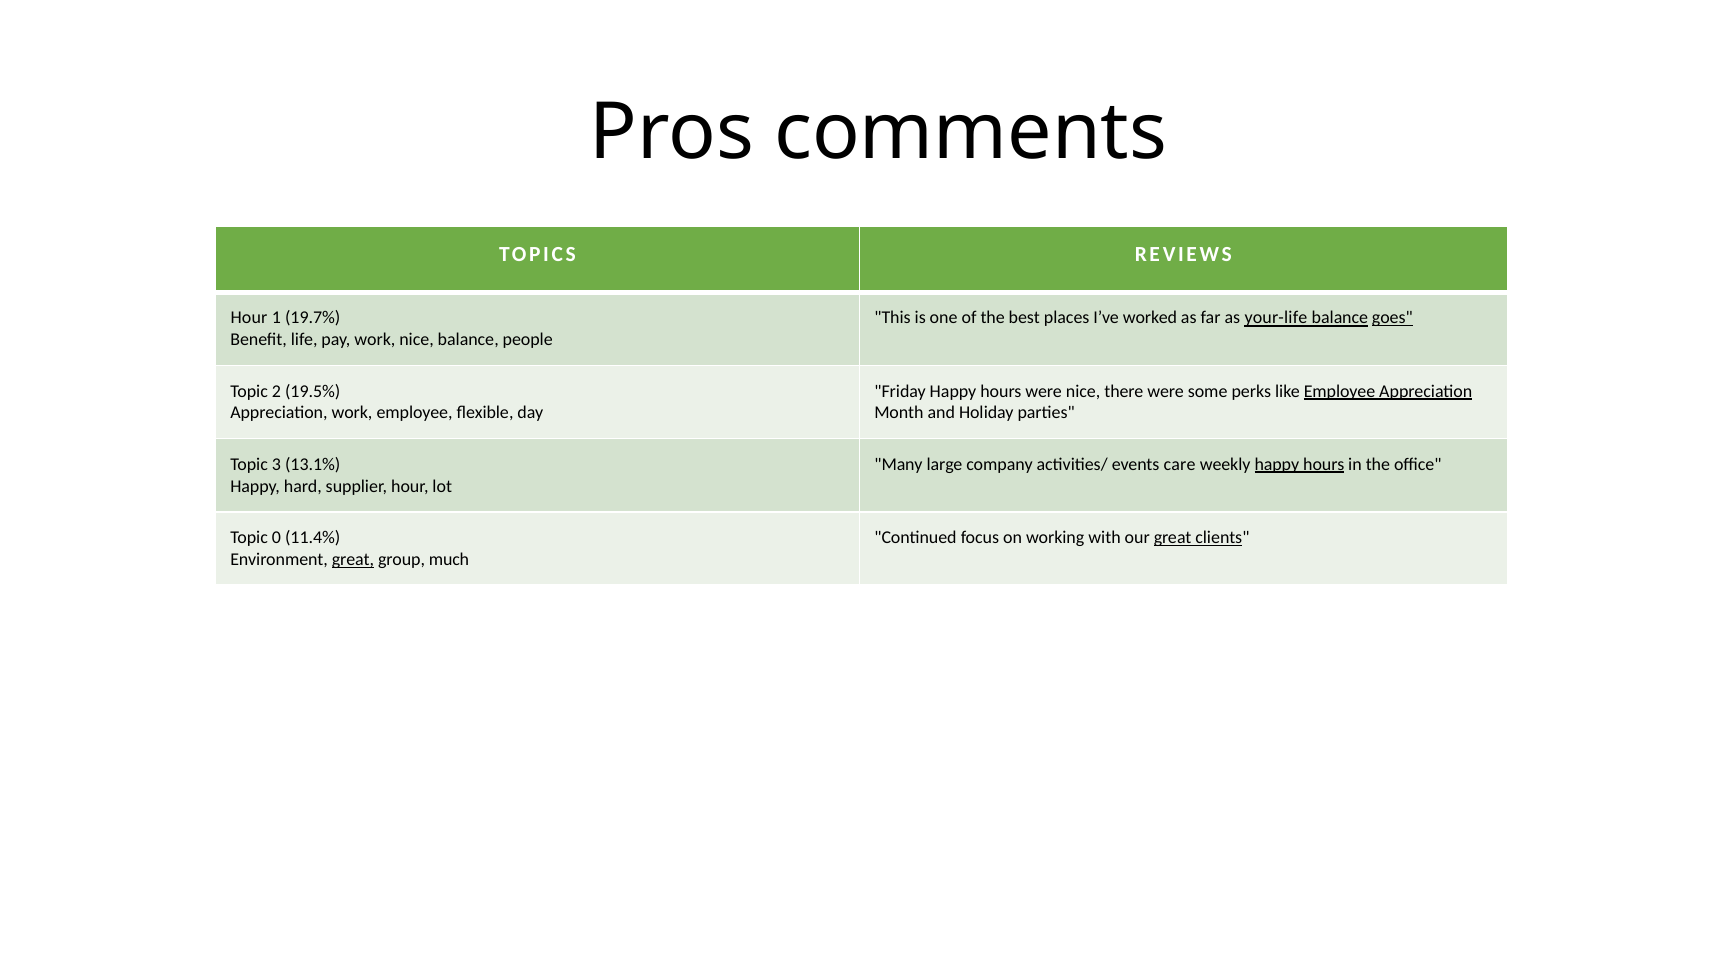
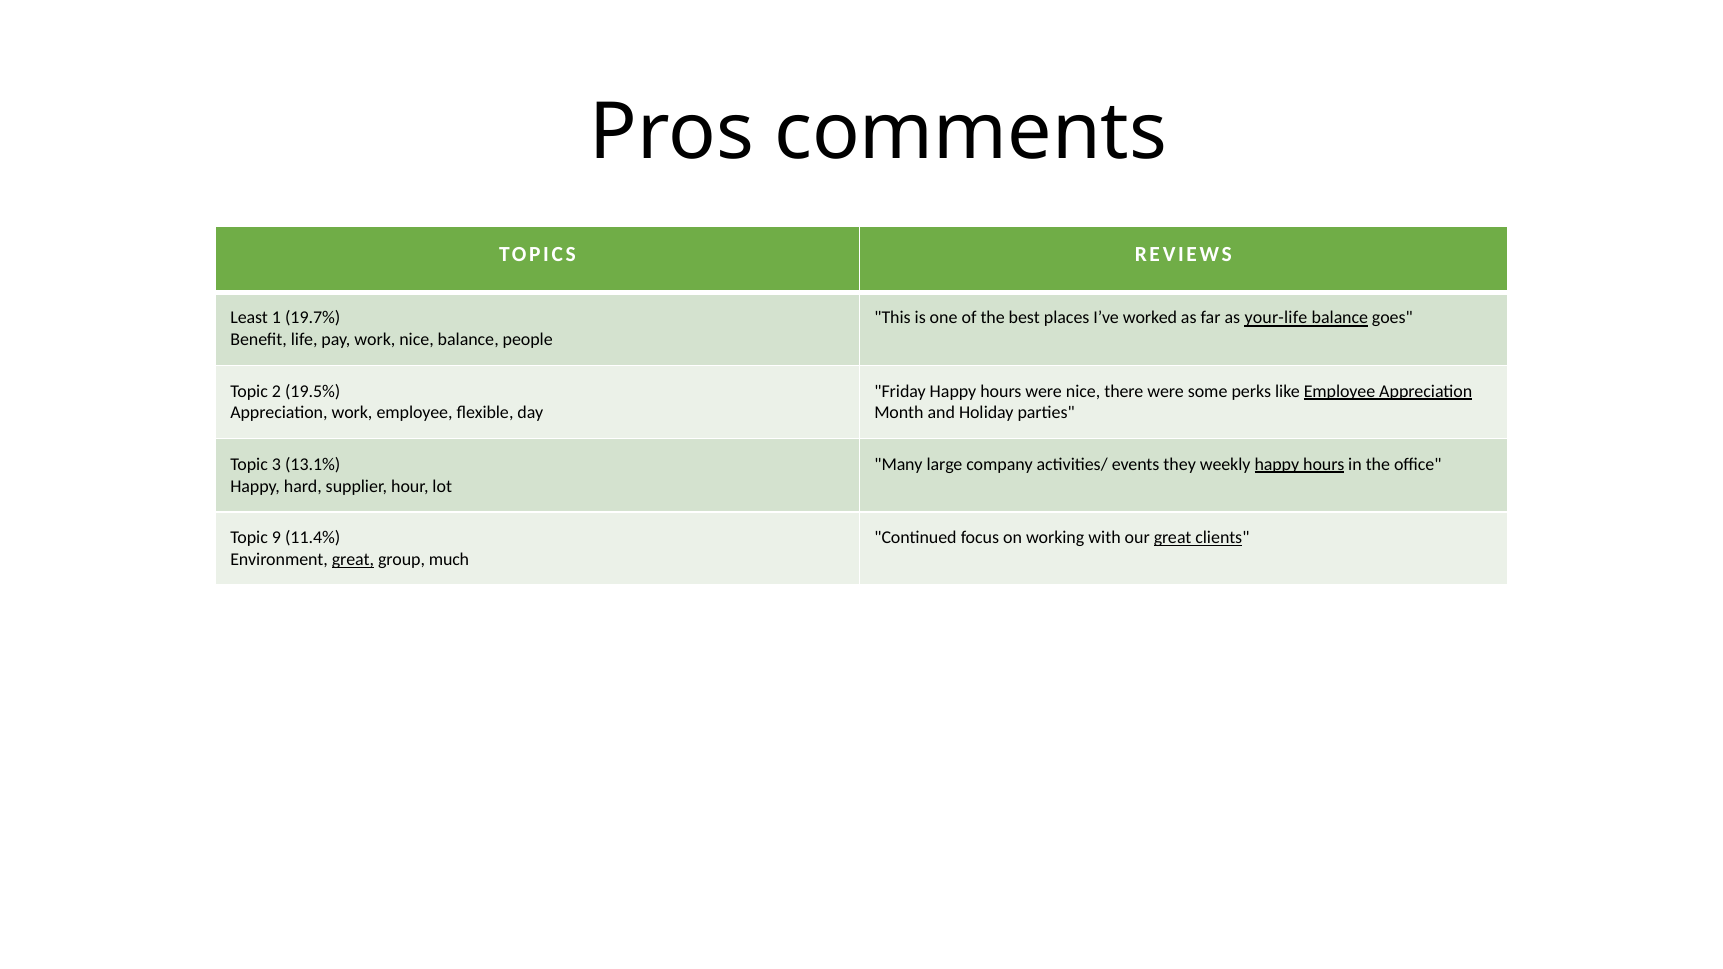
Hour at (249, 318): Hour -> Least
goes underline: present -> none
care: care -> they
0: 0 -> 9
